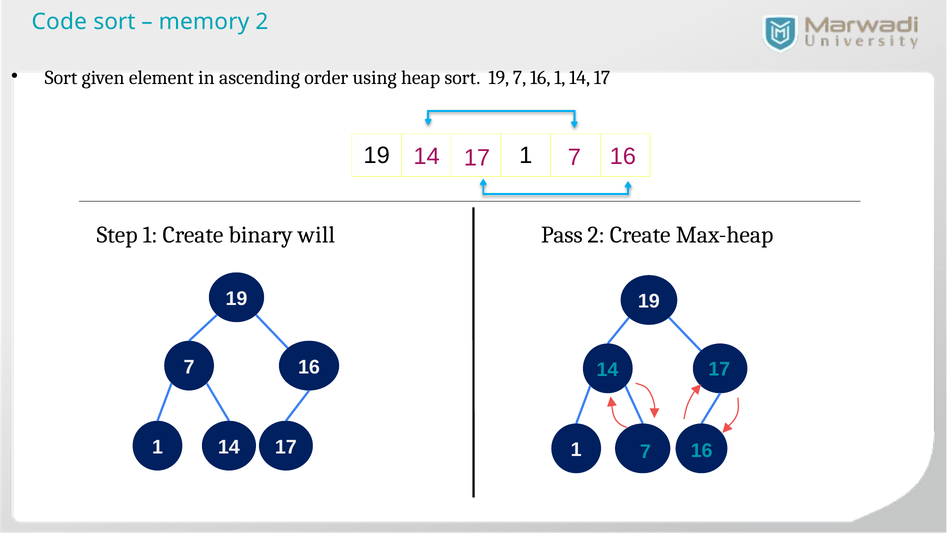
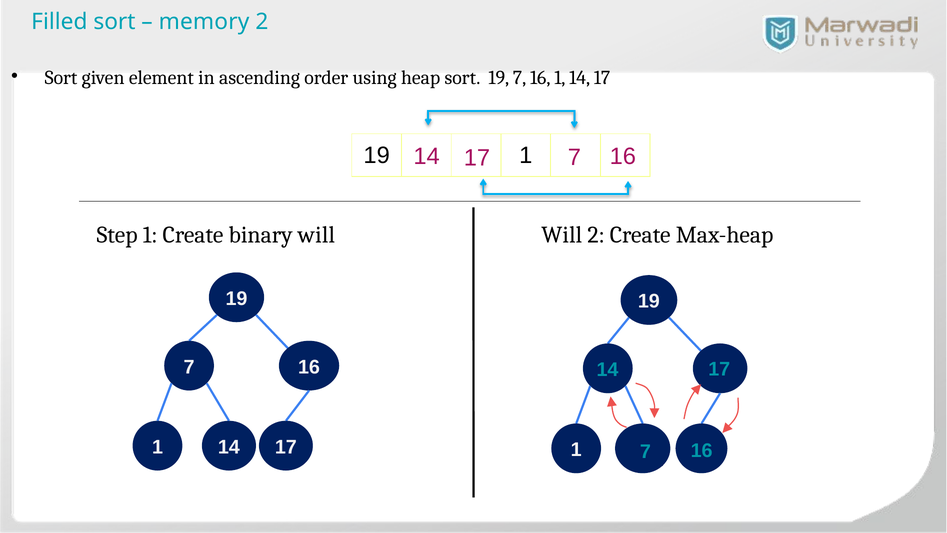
Code: Code -> Filled
Pass at (562, 235): Pass -> Will
